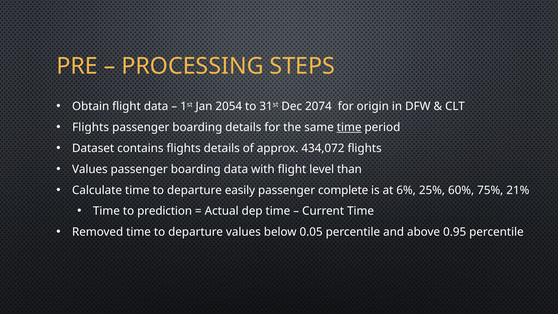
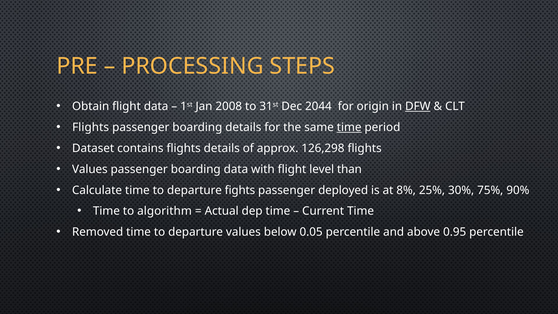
2054: 2054 -> 2008
2074: 2074 -> 2044
DFW underline: none -> present
434,072: 434,072 -> 126,298
easily: easily -> fights
complete: complete -> deployed
6%: 6% -> 8%
60%: 60% -> 30%
21%: 21% -> 90%
prediction: prediction -> algorithm
